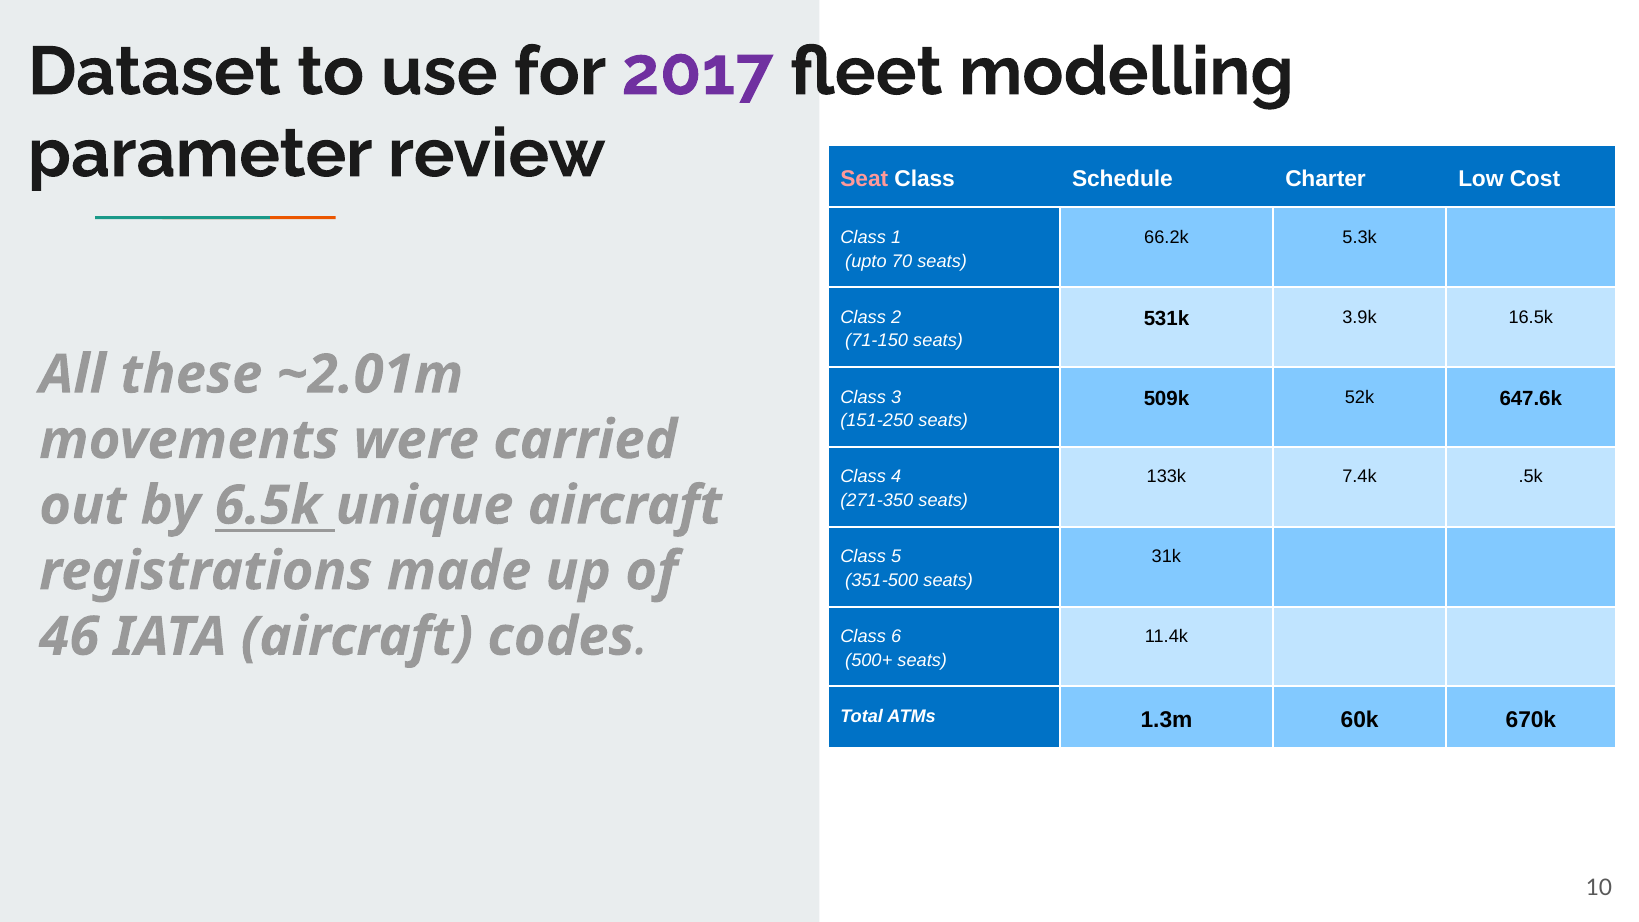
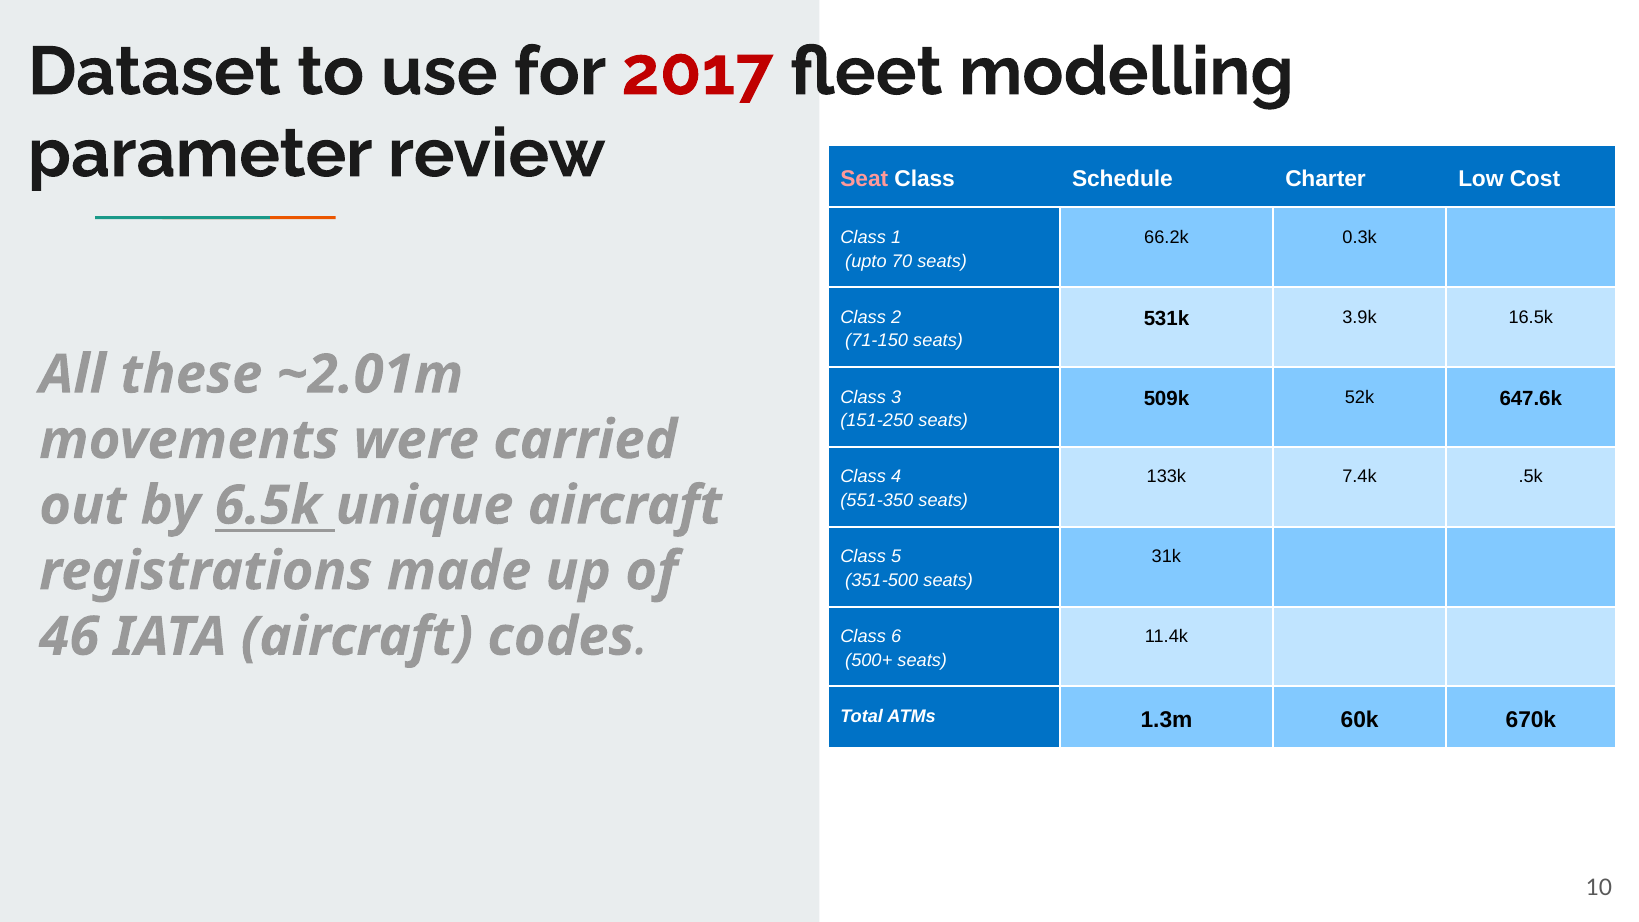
2017 colour: purple -> red
5.3k: 5.3k -> 0.3k
271-350: 271-350 -> 551-350
